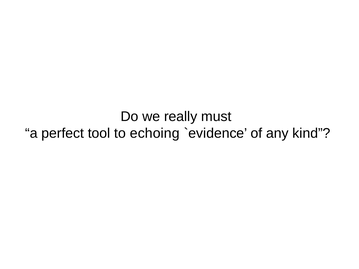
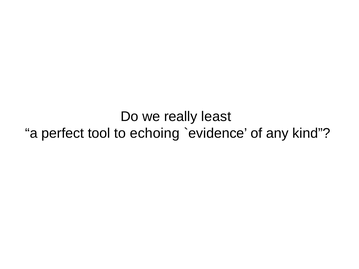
must: must -> least
